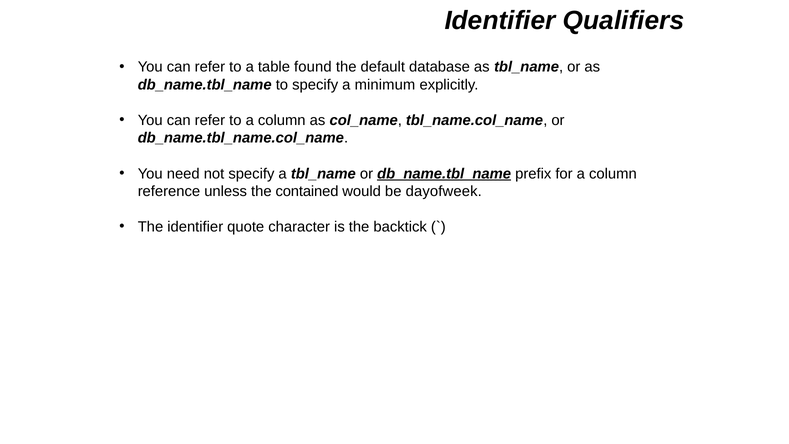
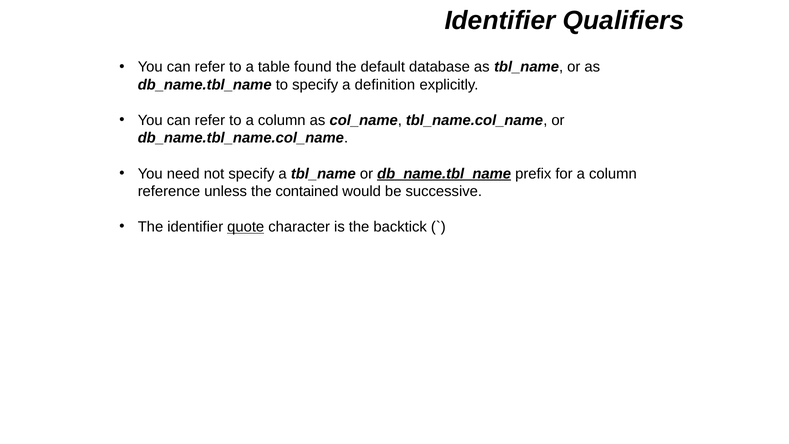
minimum: minimum -> definition
dayofweek: dayofweek -> successive
quote underline: none -> present
